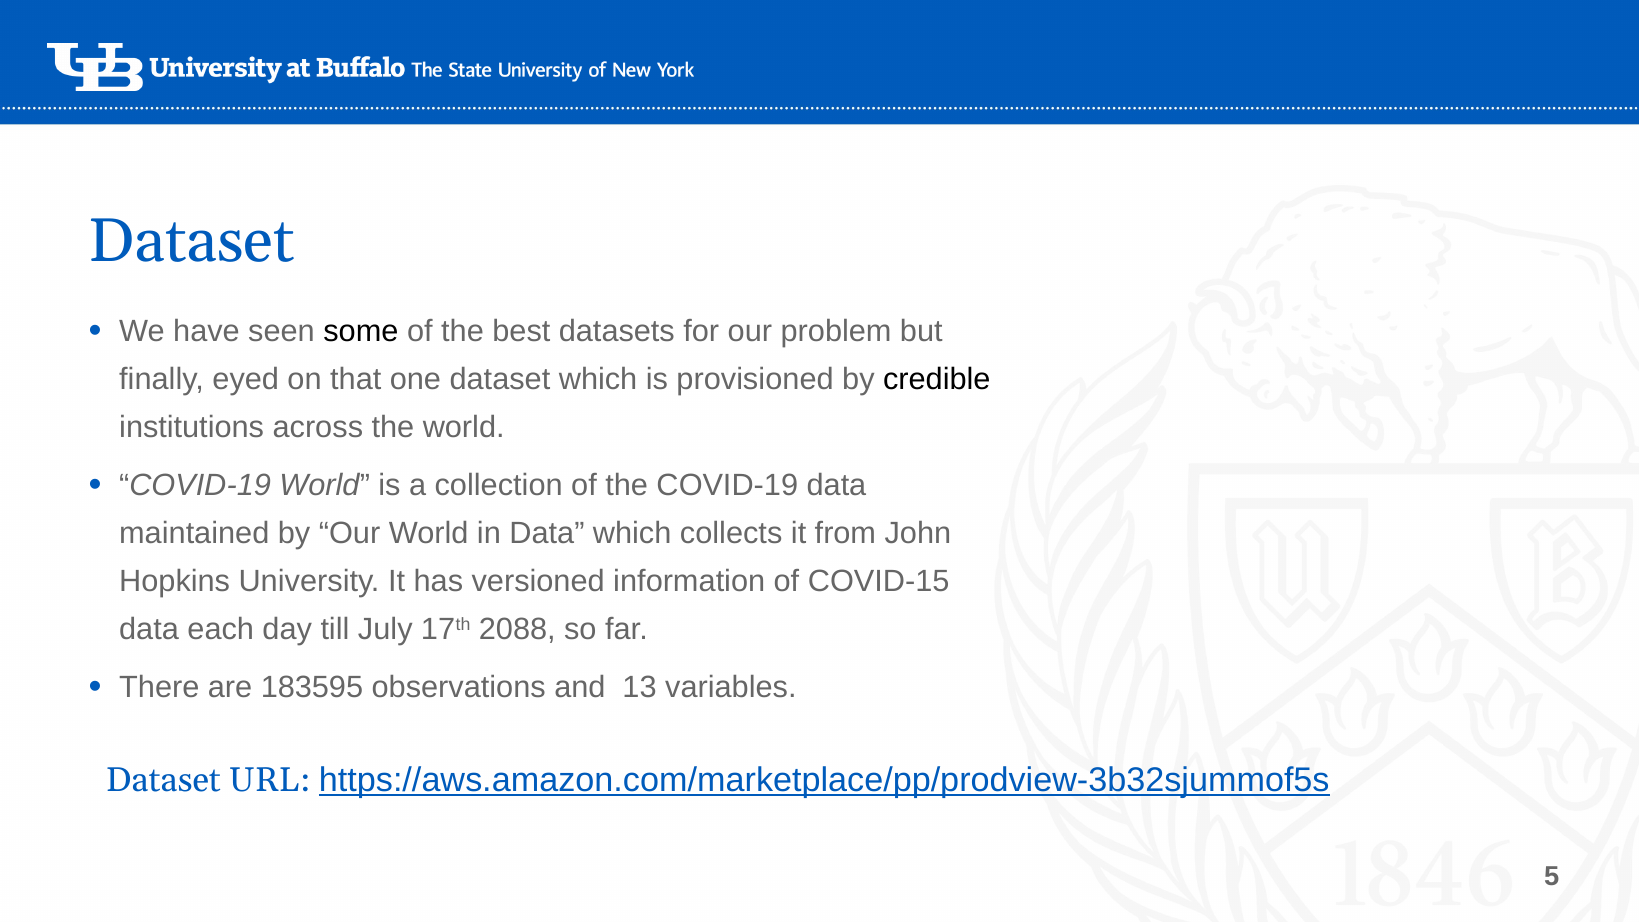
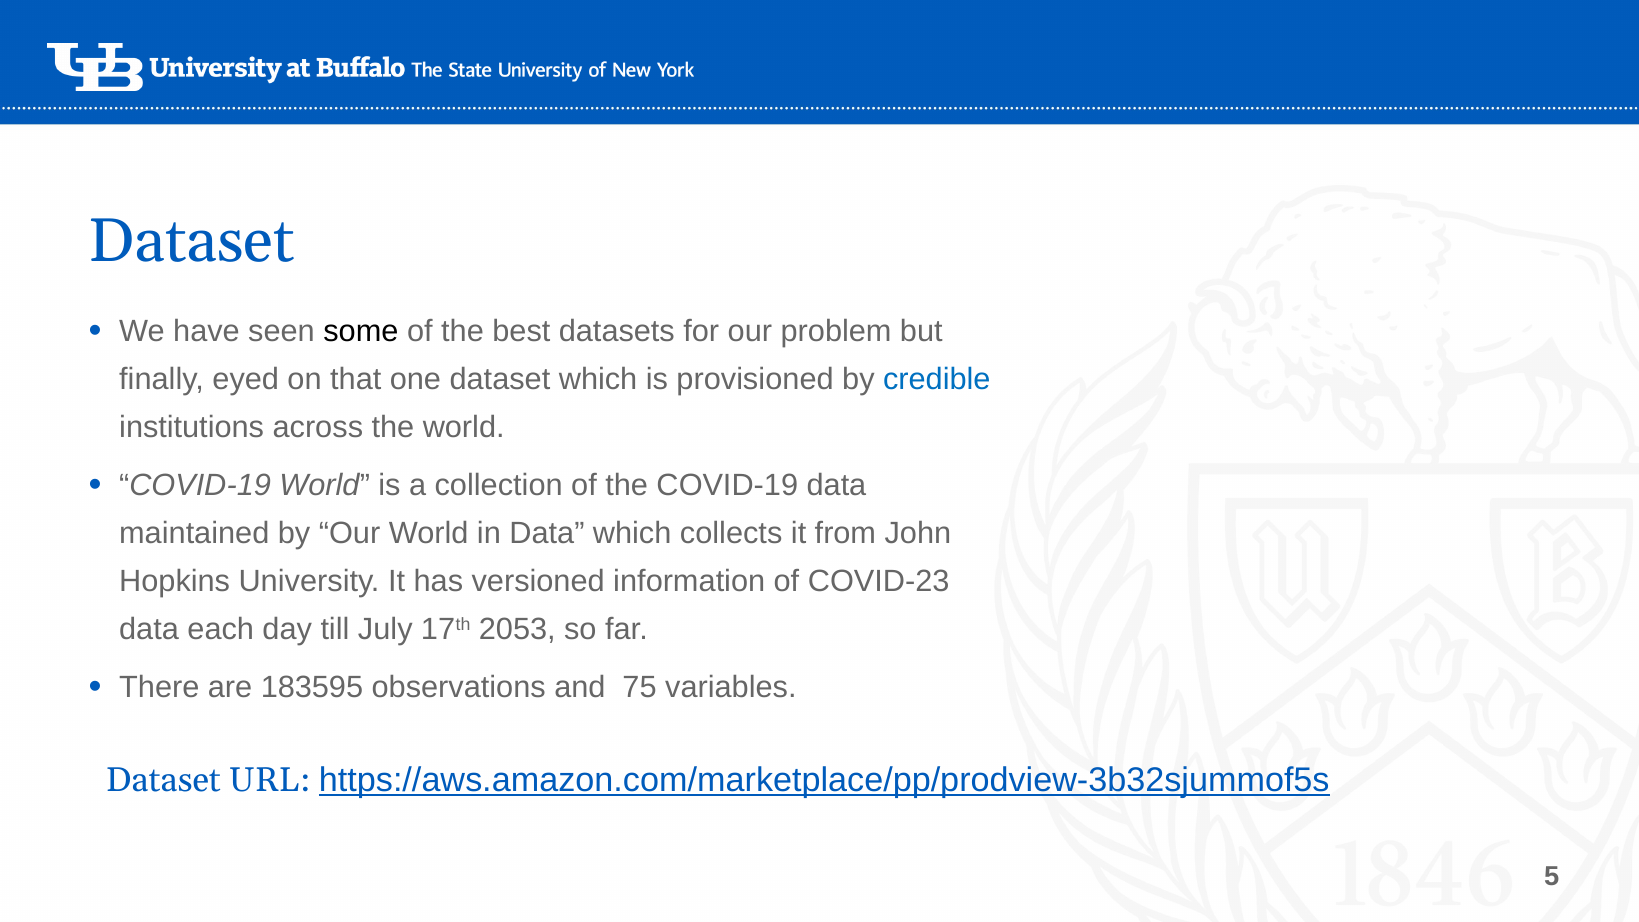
credible colour: black -> blue
COVID-15: COVID-15 -> COVID-23
2088: 2088 -> 2053
13: 13 -> 75
